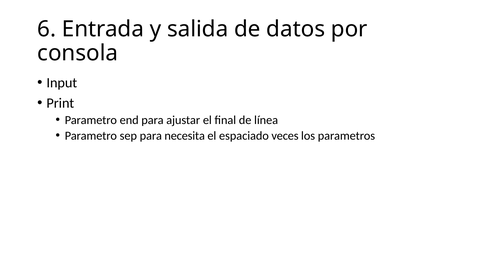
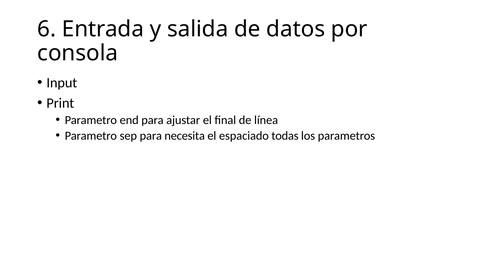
veces: veces -> todas
